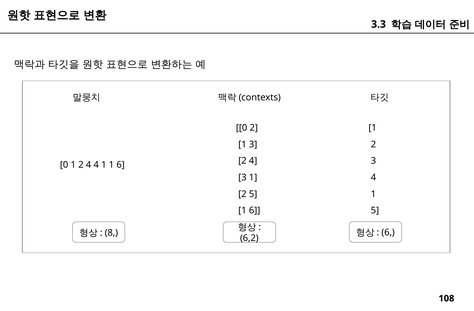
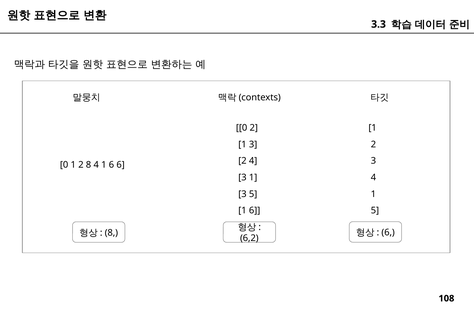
1 2 4: 4 -> 8
4 1 1: 1 -> 6
2 at (242, 194): 2 -> 3
